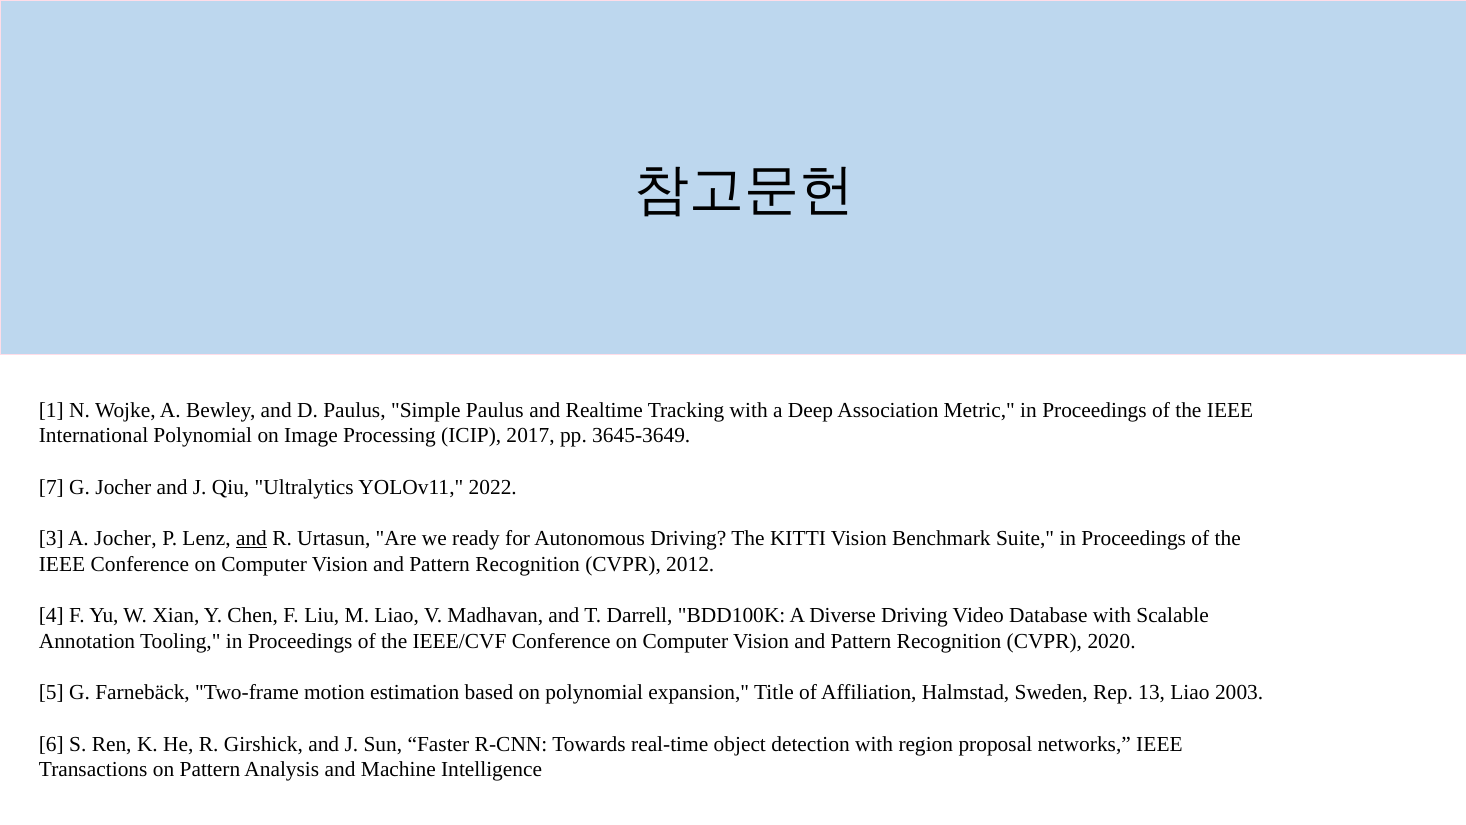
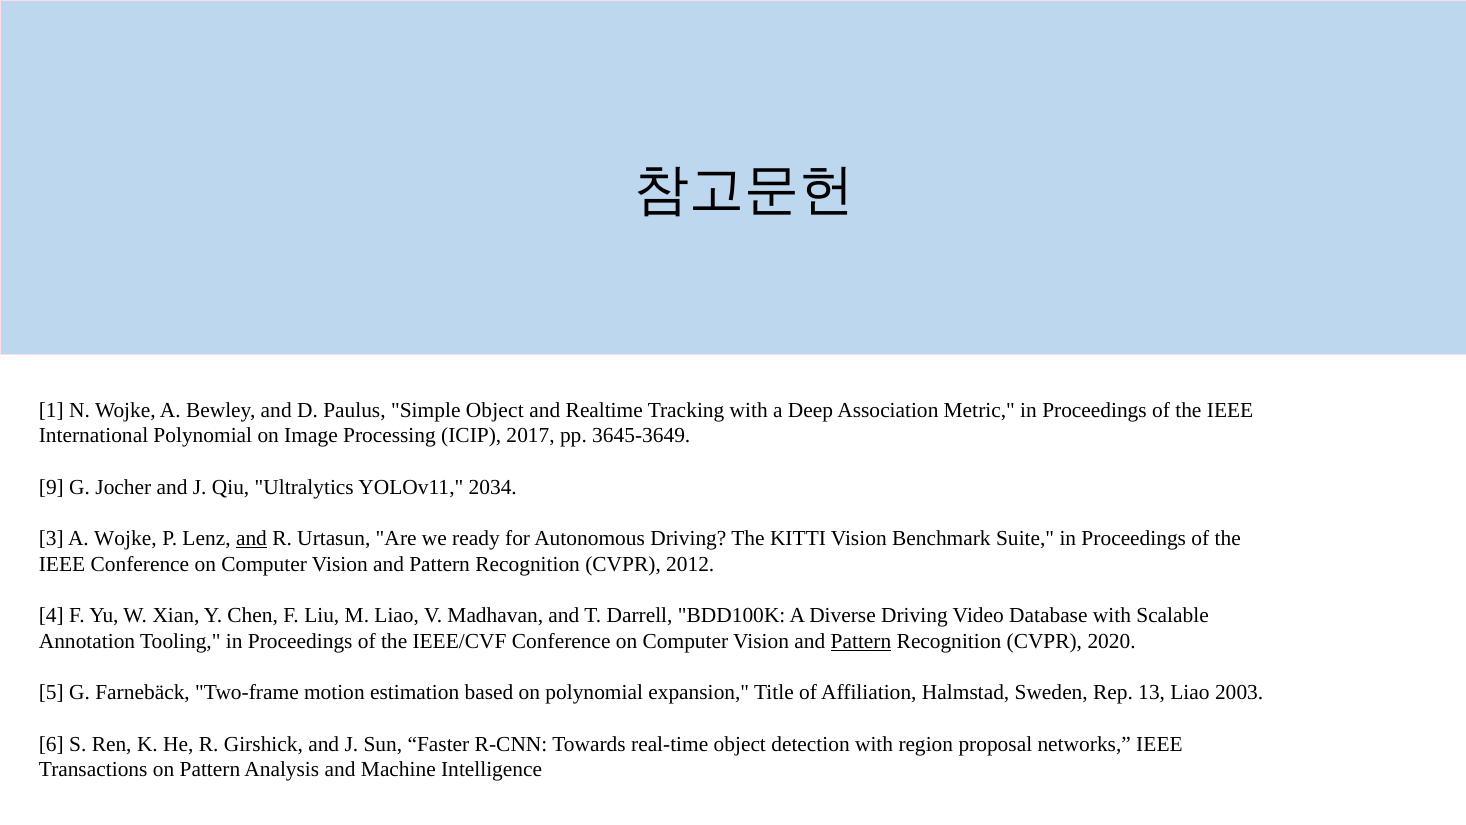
Simple Paulus: Paulus -> Object
7: 7 -> 9
2022: 2022 -> 2034
A Jocher: Jocher -> Wojke
Pattern at (861, 641) underline: none -> present
